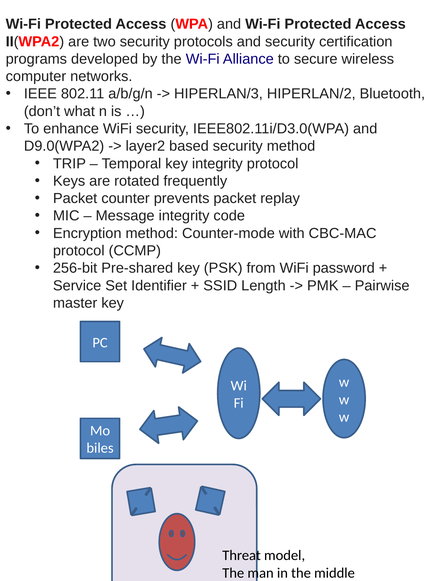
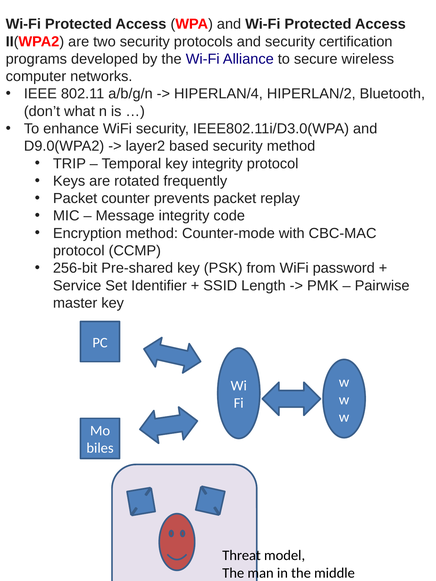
HIPERLAN/3: HIPERLAN/3 -> HIPERLAN/4
